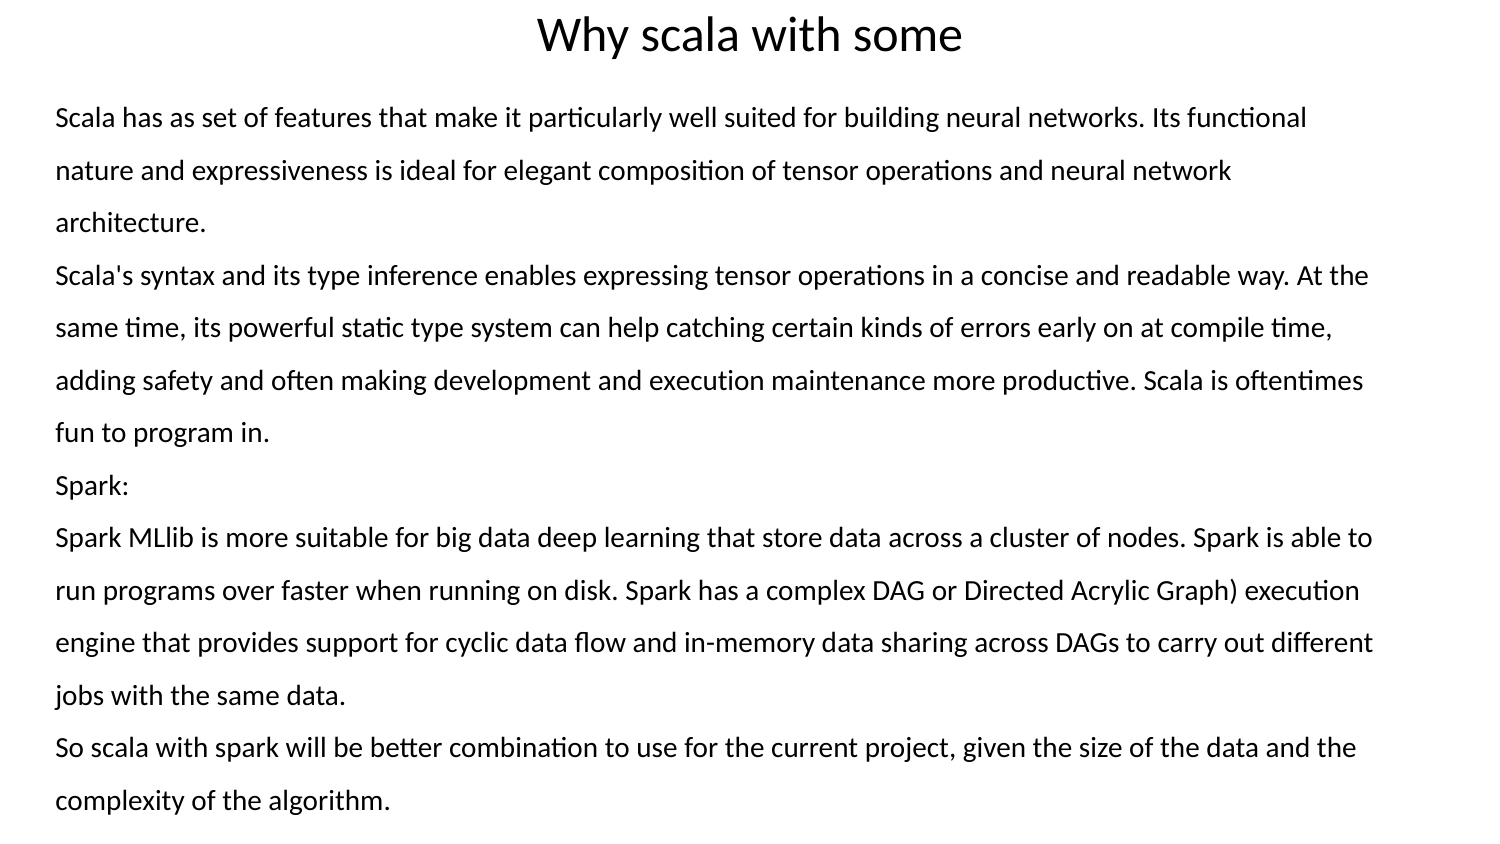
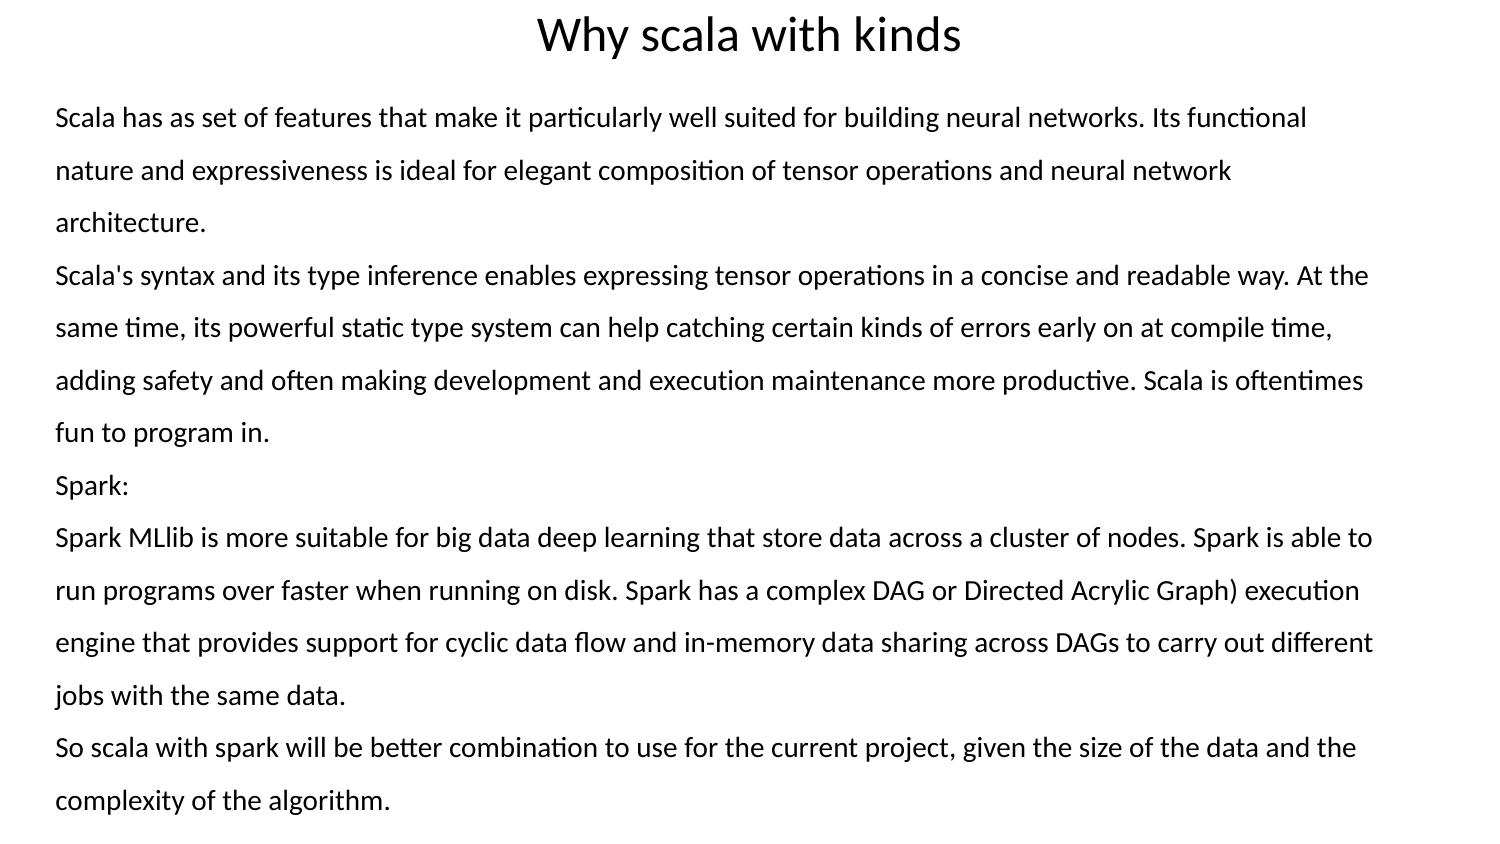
with some: some -> kinds
